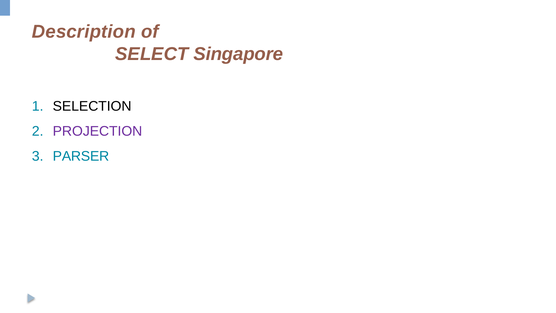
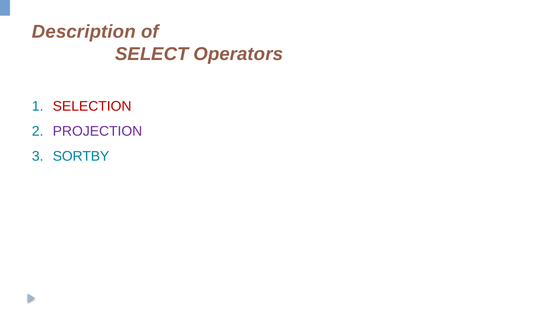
Singapore: Singapore -> Operators
SELECTION colour: black -> red
PARSER: PARSER -> SORTBY
